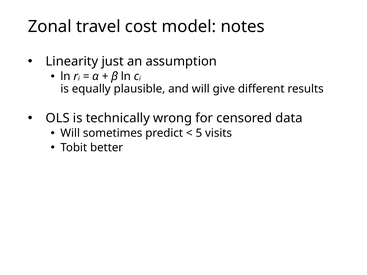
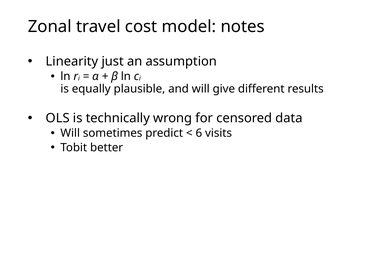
5: 5 -> 6
